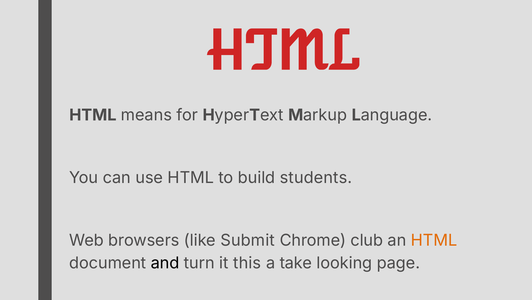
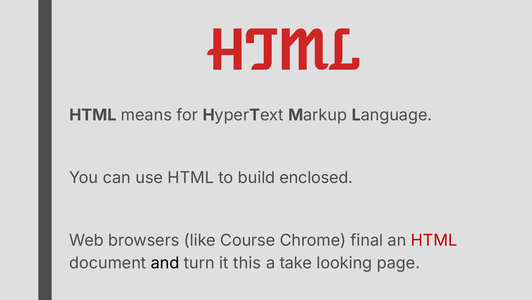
students: students -> enclosed
Submit: Submit -> Course
club: club -> final
HTML at (434, 240) colour: orange -> red
